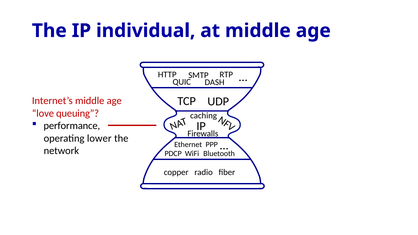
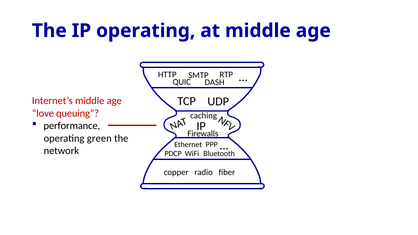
IP individual: individual -> operating
lower: lower -> green
